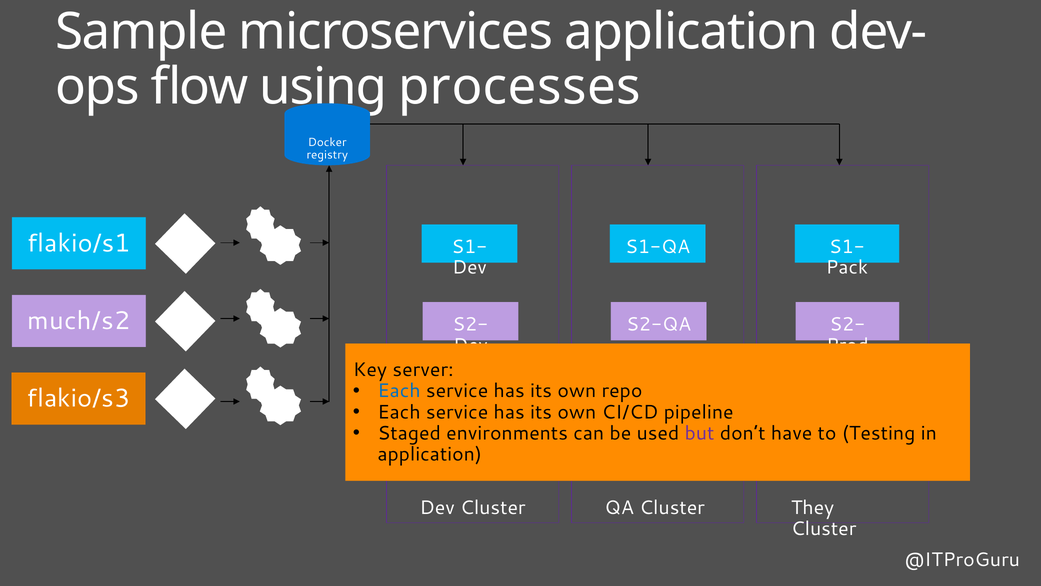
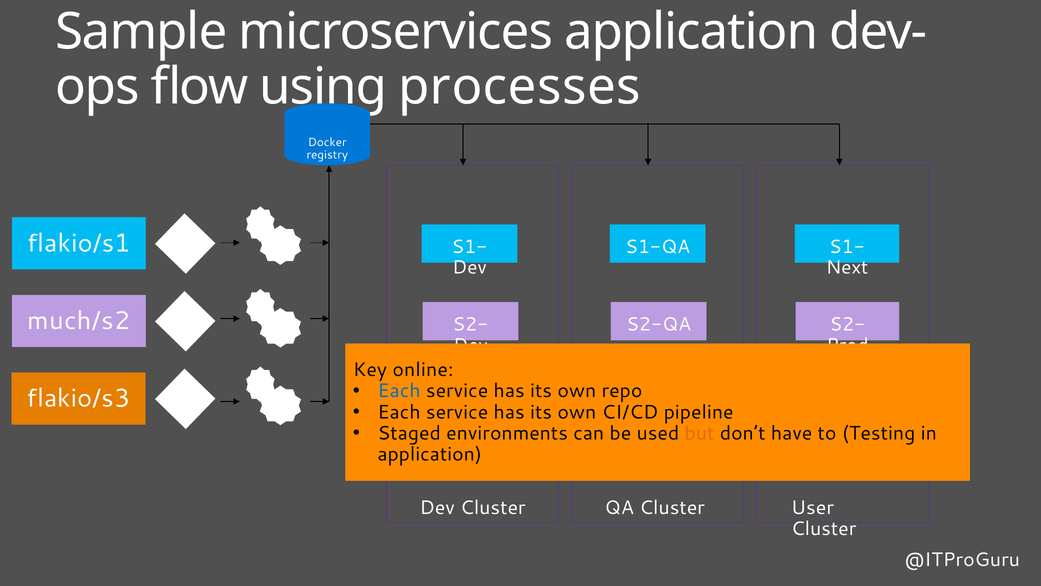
Pack: Pack -> Next
server: server -> online
but colour: purple -> orange
They: They -> User
